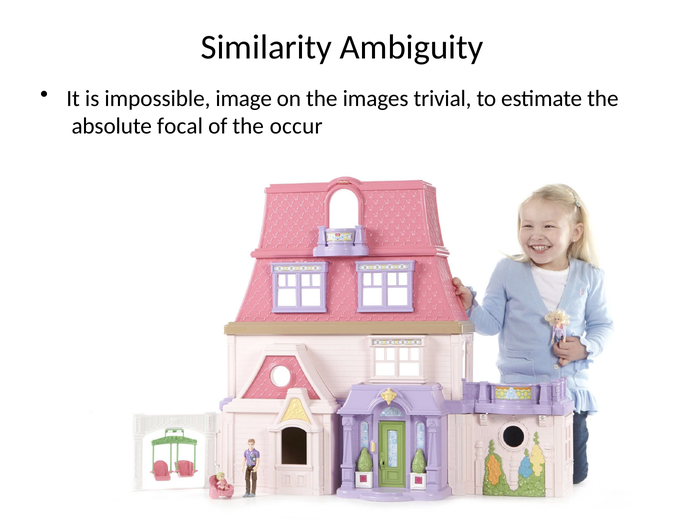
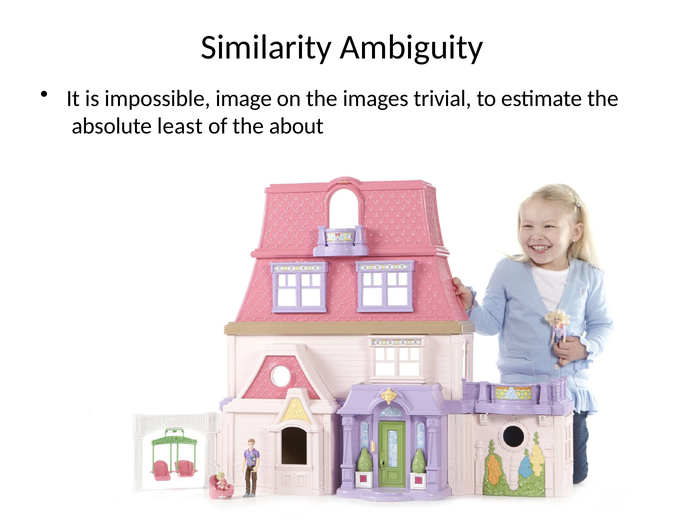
focal: focal -> least
occur: occur -> about
